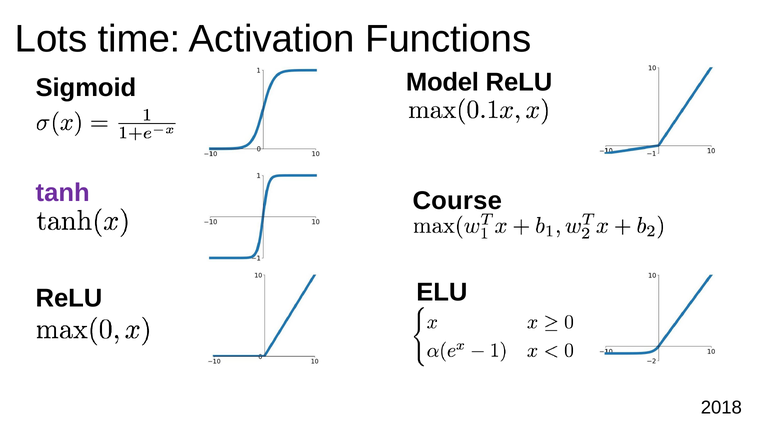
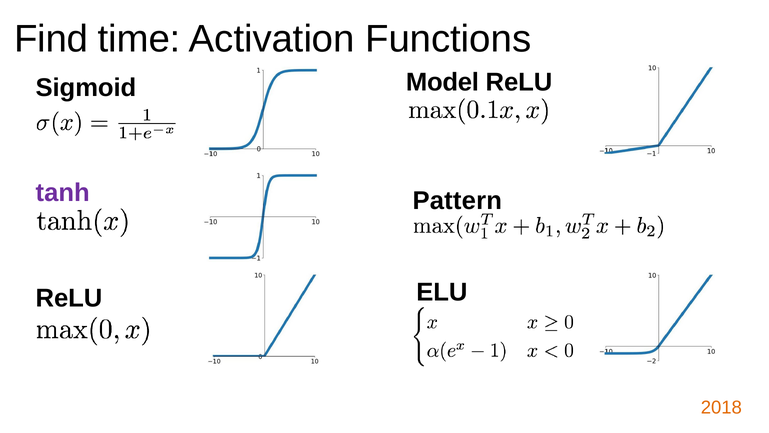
Lots: Lots -> Find
Course: Course -> Pattern
2018 colour: black -> orange
